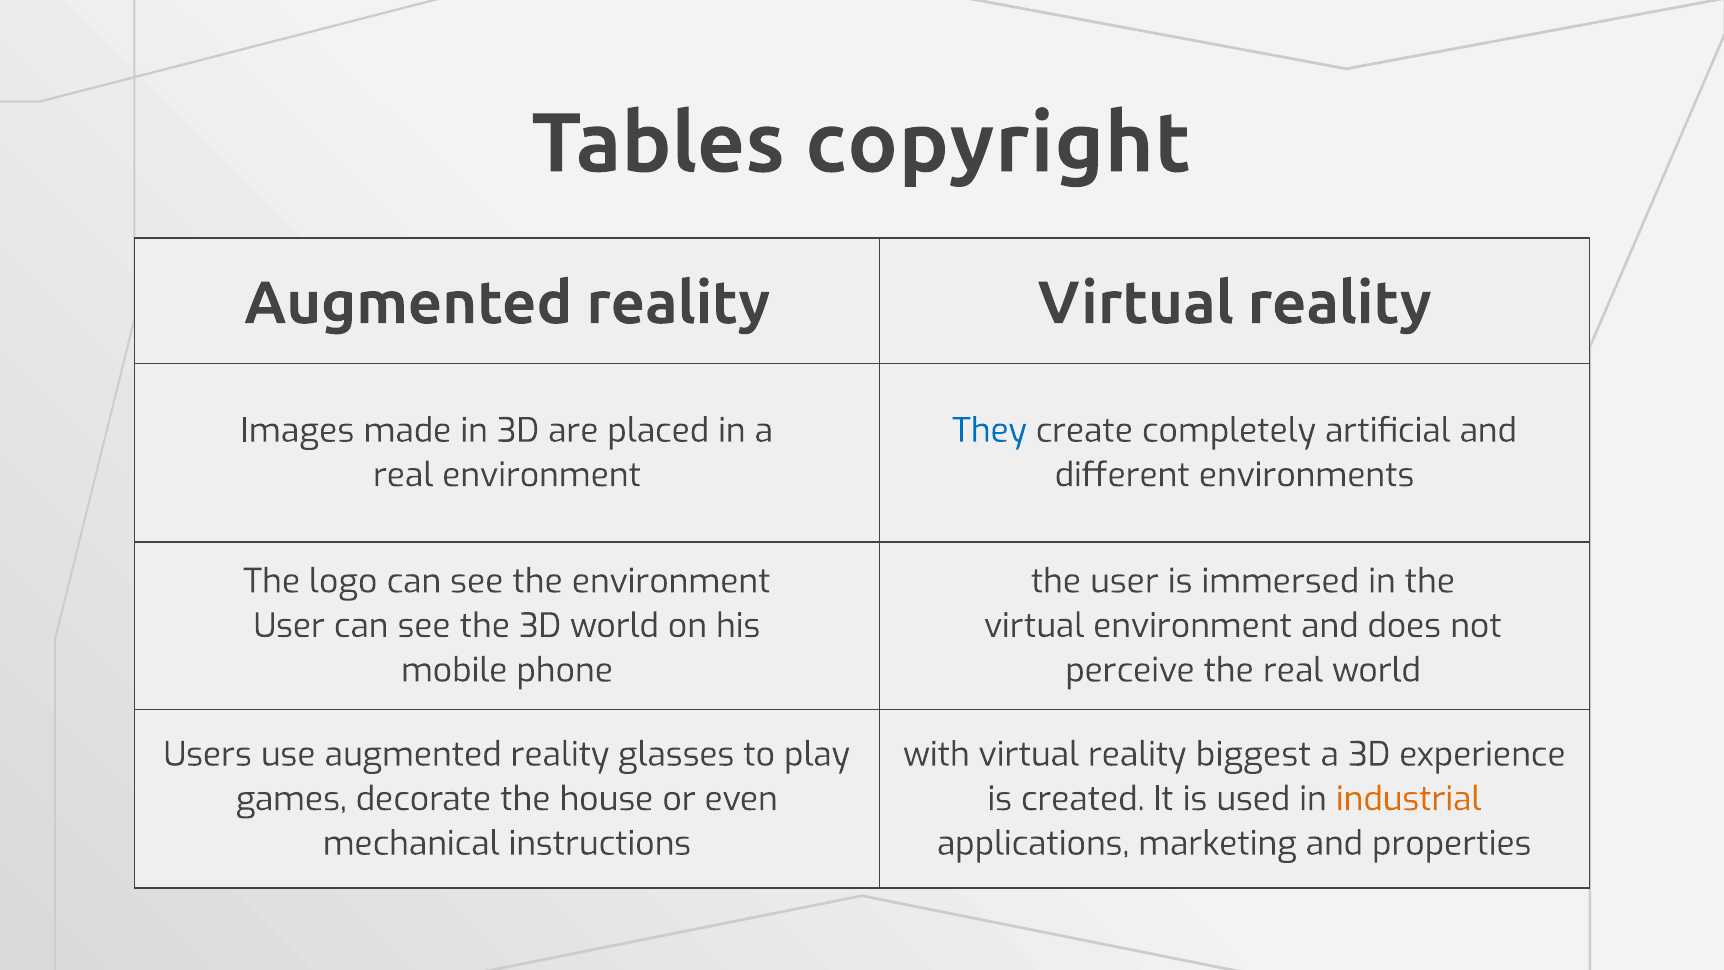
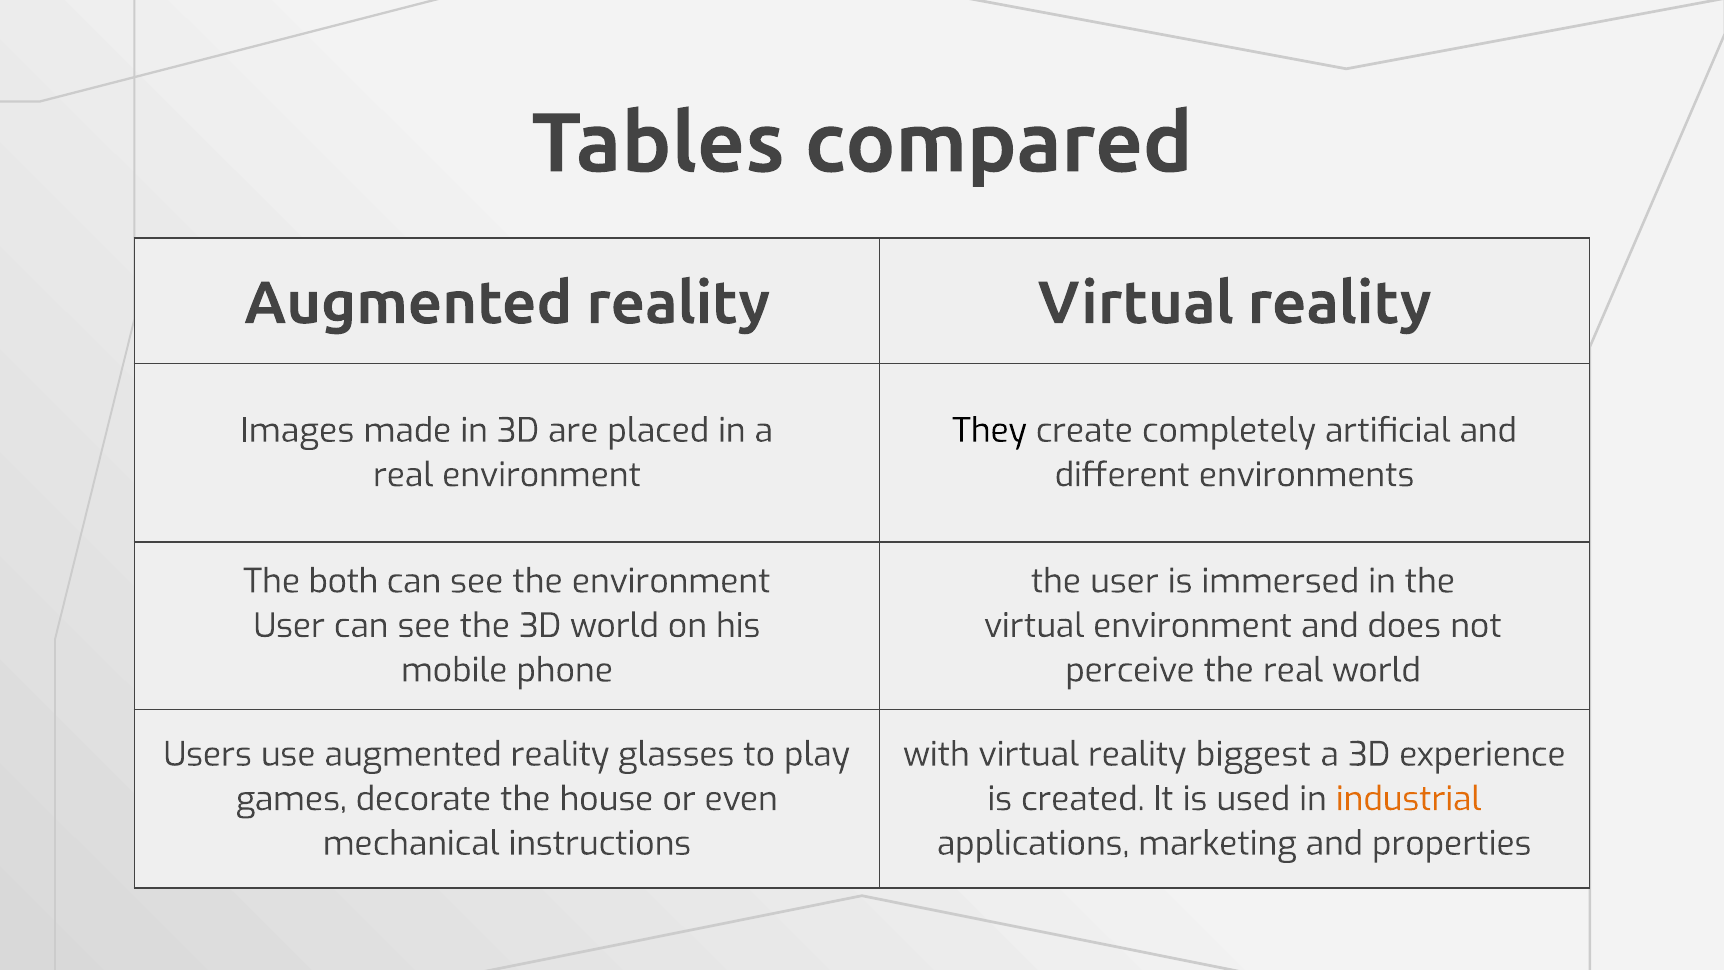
copyright: copyright -> compared
They colour: blue -> black
logo: logo -> both
